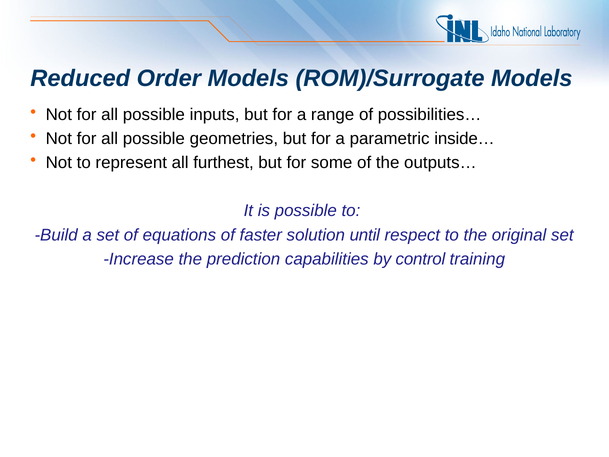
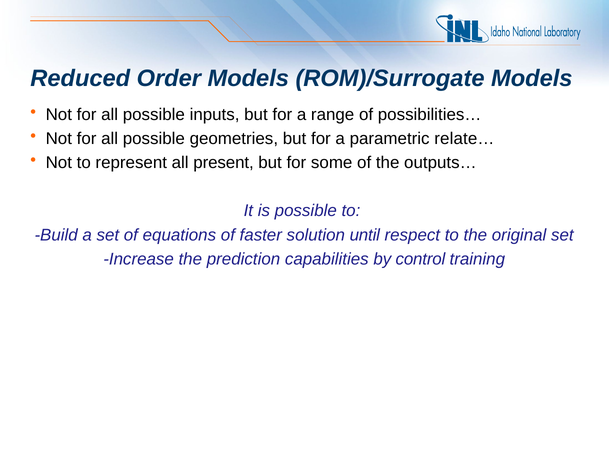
inside…: inside… -> relate…
furthest: furthest -> present
